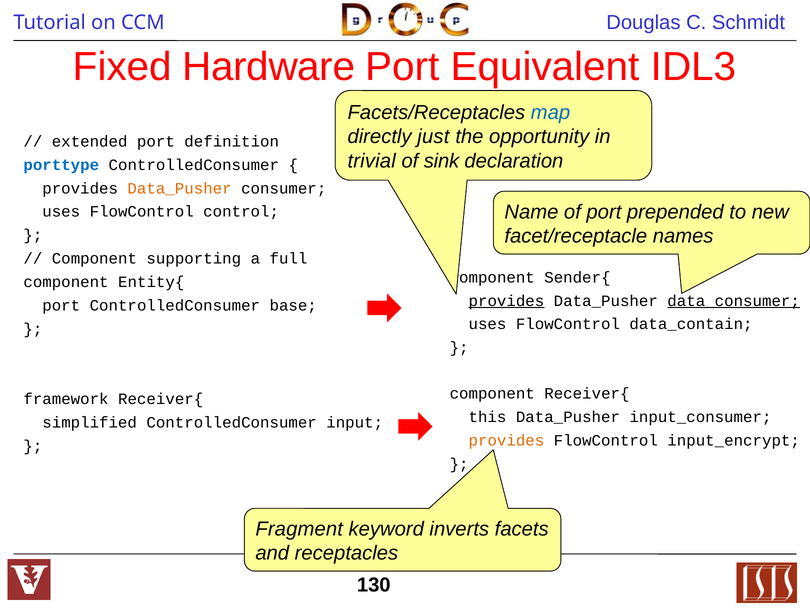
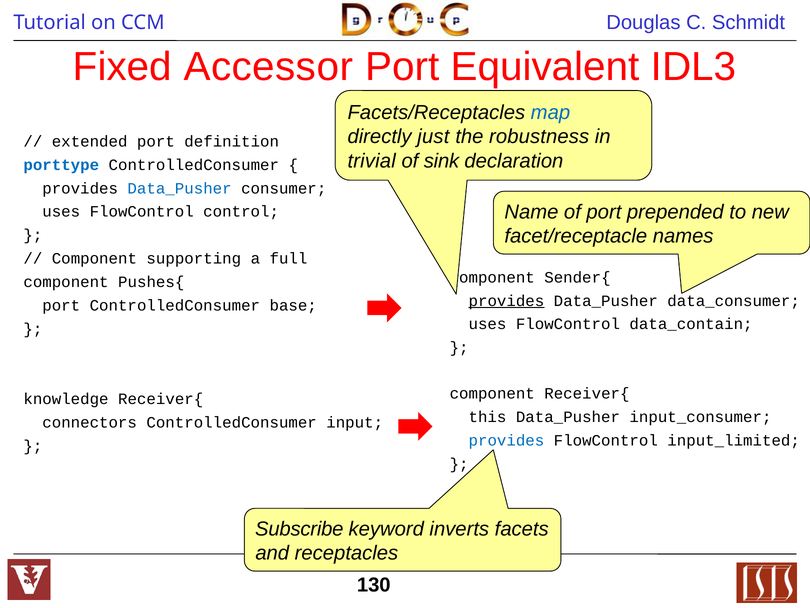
Hardware: Hardware -> Accessor
opportunity: opportunity -> robustness
Data_Pusher at (180, 188) colour: orange -> blue
Entity{: Entity{ -> Pushes{
data_consumer underline: present -> none
framework: framework -> knowledge
simplified: simplified -> connectors
provides at (506, 440) colour: orange -> blue
input_encrypt: input_encrypt -> input_limited
Fragment: Fragment -> Subscribe
